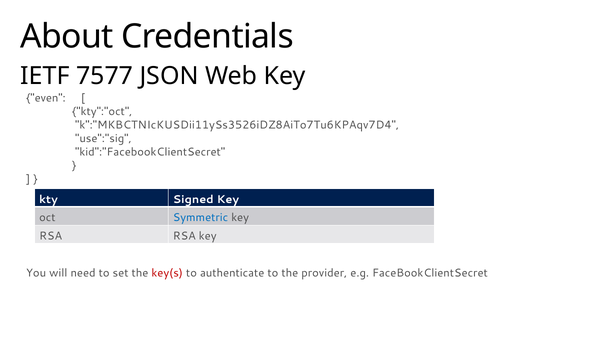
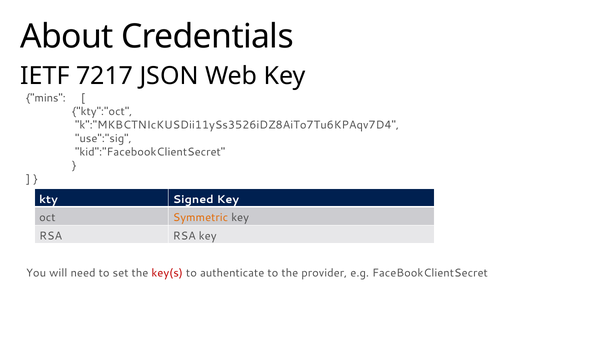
7577: 7577 -> 7217
even: even -> mins
Symmetric colour: blue -> orange
